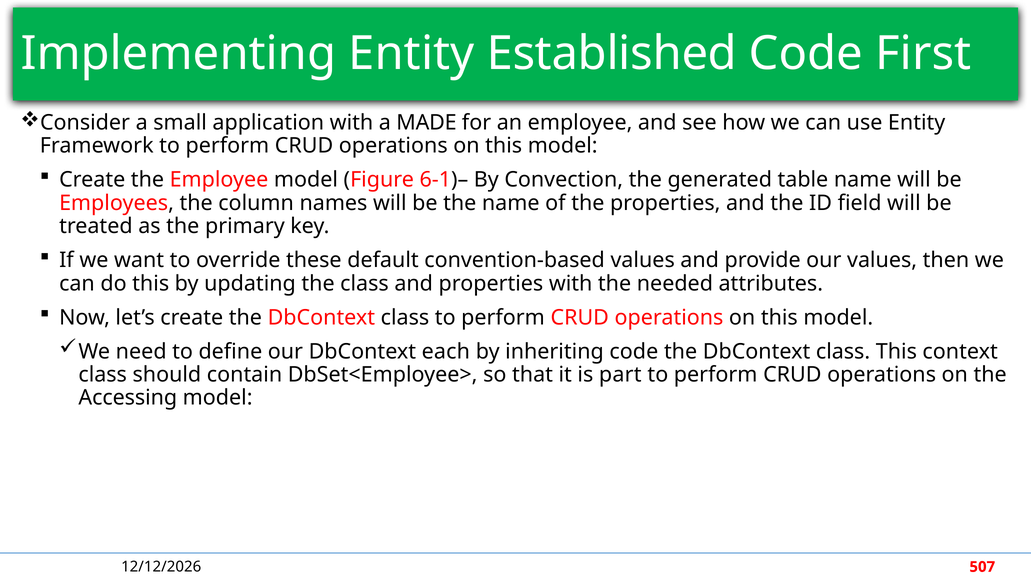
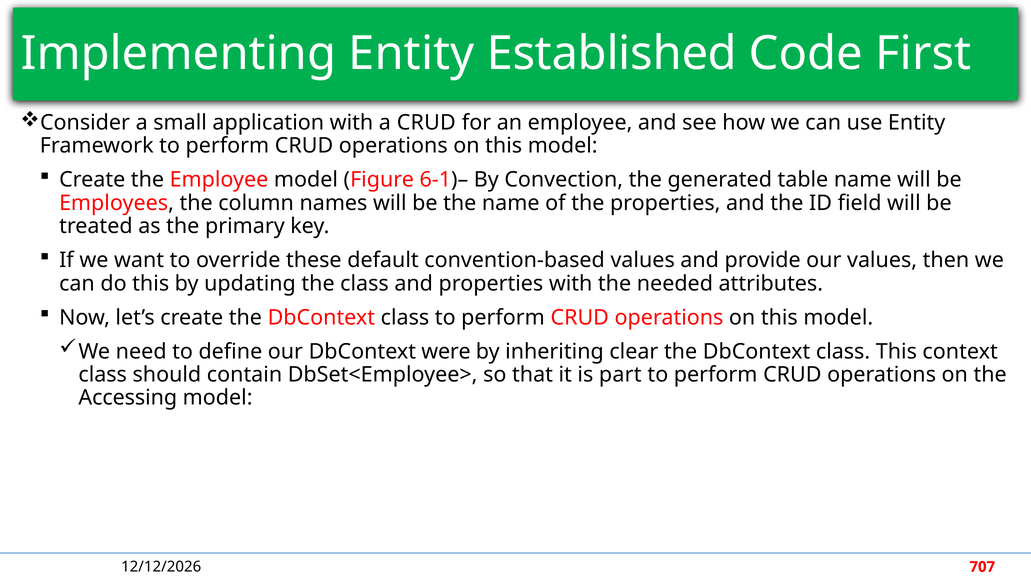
a MADE: MADE -> CRUD
each: each -> were
inheriting code: code -> clear
507: 507 -> 707
